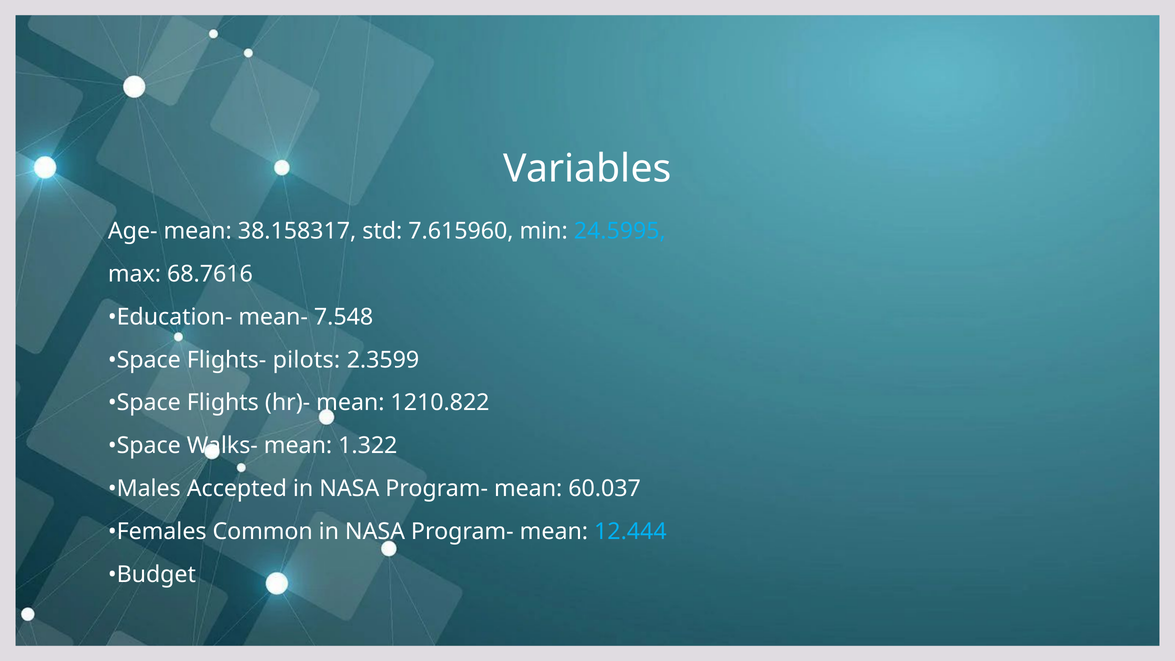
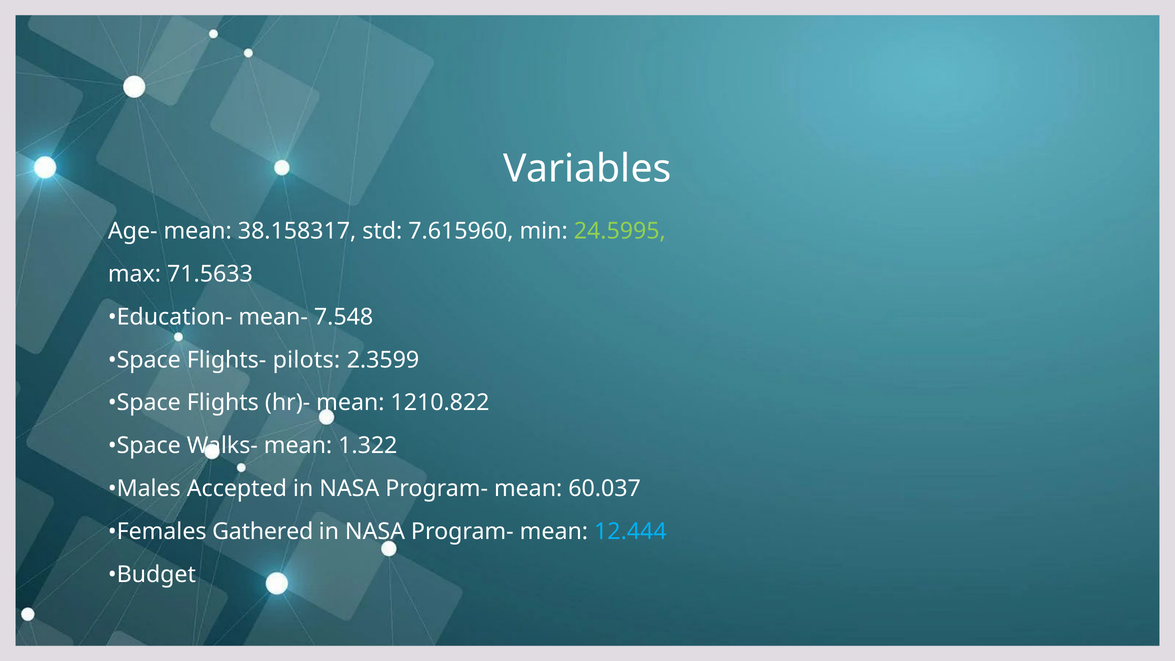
24.5995 colour: light blue -> light green
68.7616: 68.7616 -> 71.5633
Common: Common -> Gathered
